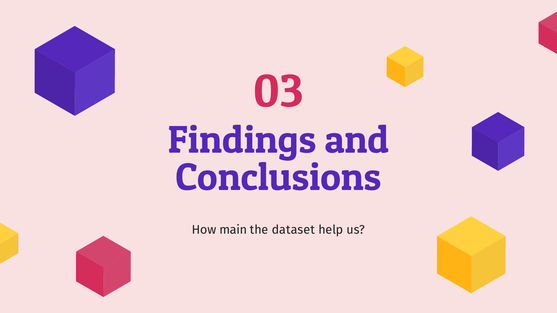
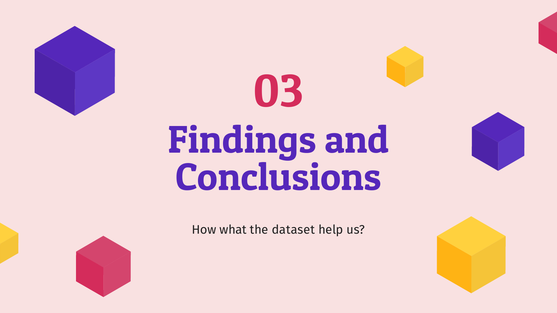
main: main -> what
